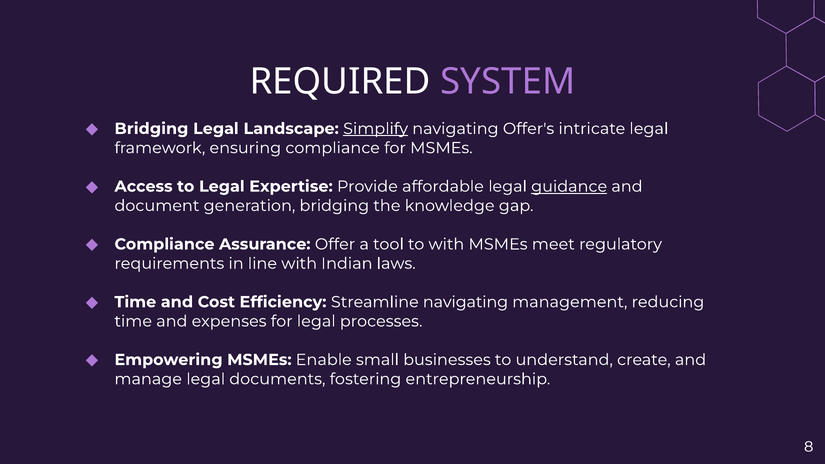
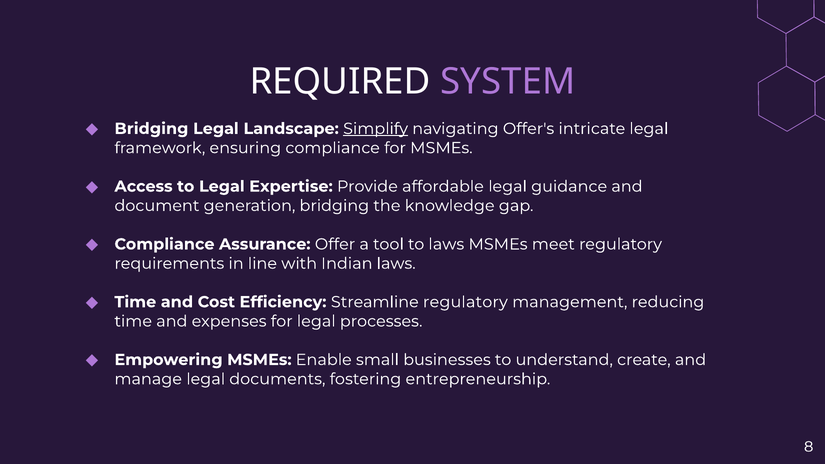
guidance underline: present -> none
to with: with -> laws
Streamline navigating: navigating -> regulatory
